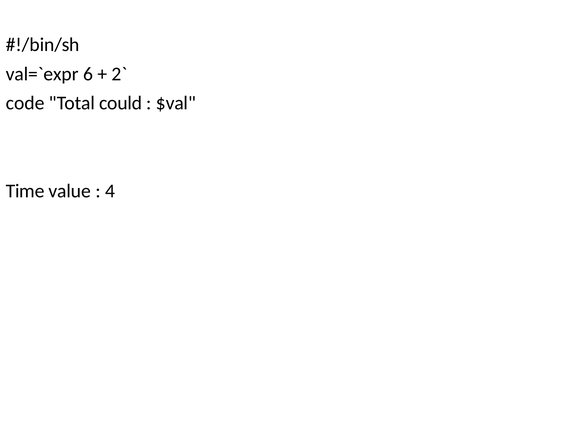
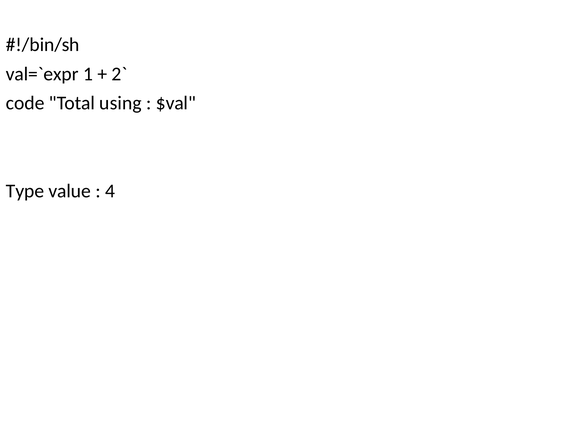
6: 6 -> 1
could: could -> using
Time: Time -> Type
